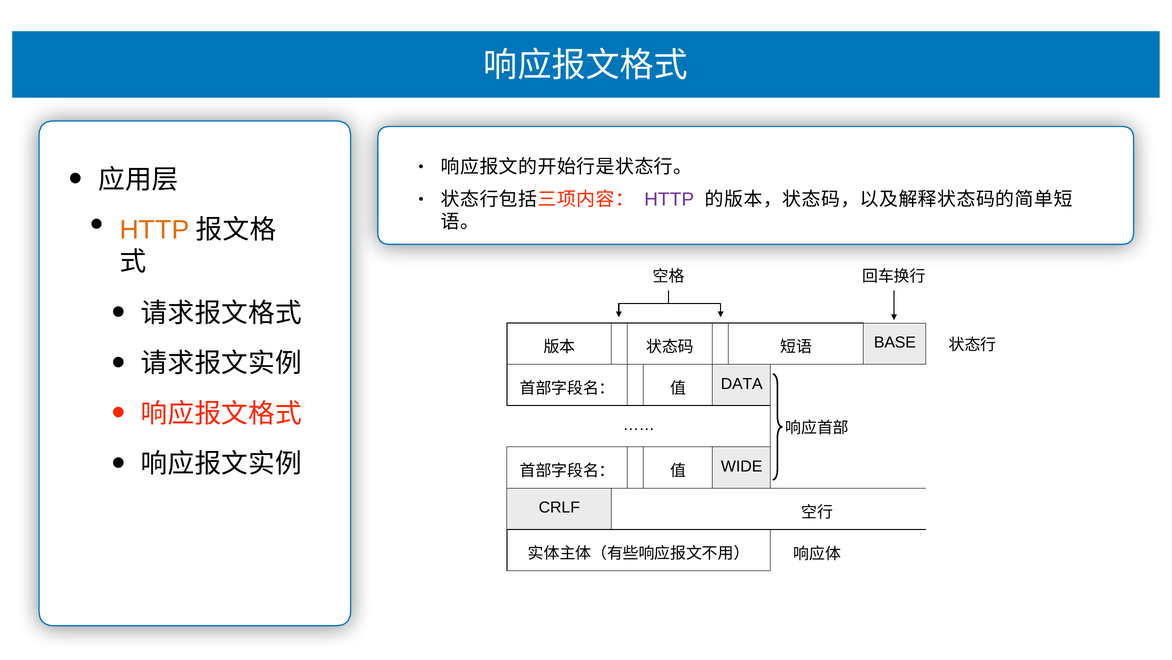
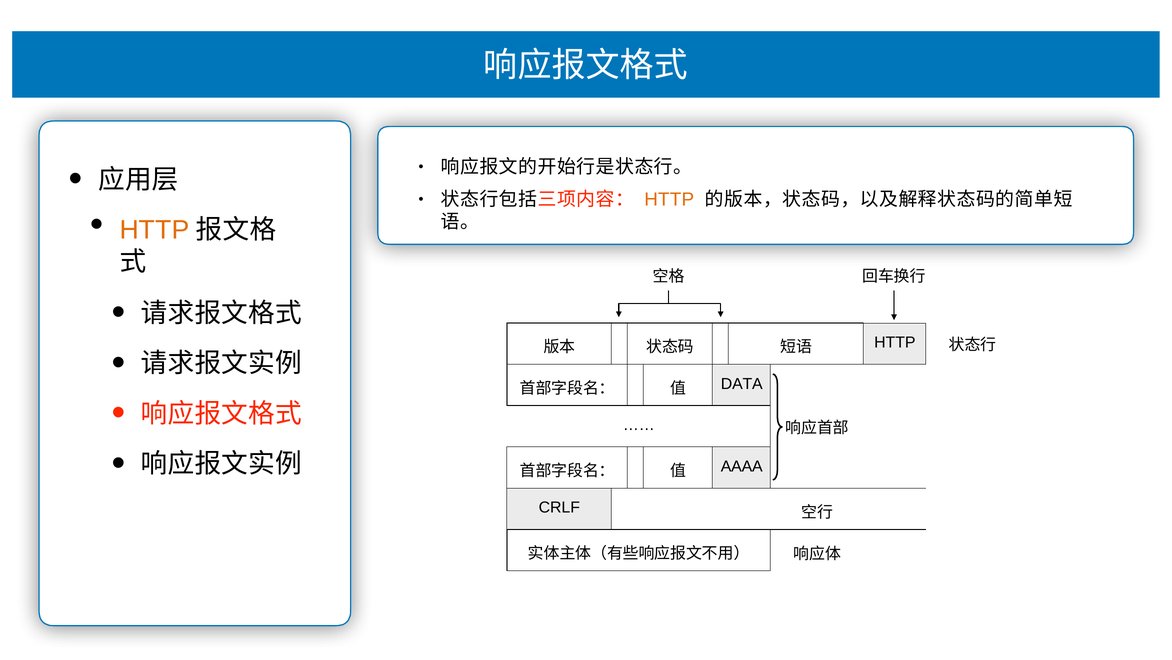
HTTP at (669, 199) colour: purple -> orange
BASE at (895, 342): BASE -> HTTP
WIDE: WIDE -> AAAA
